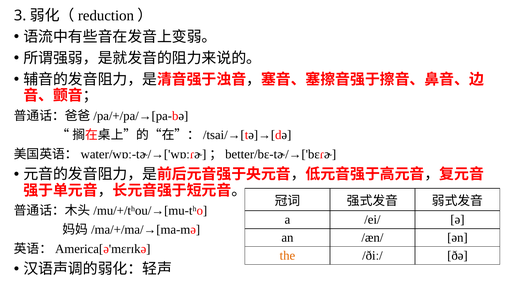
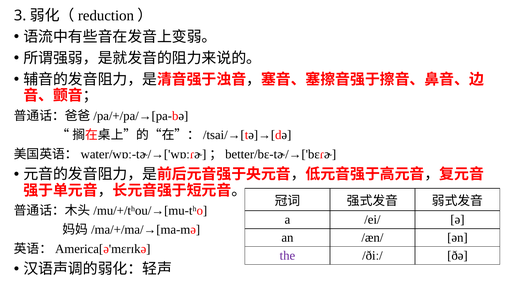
the colour: orange -> purple
